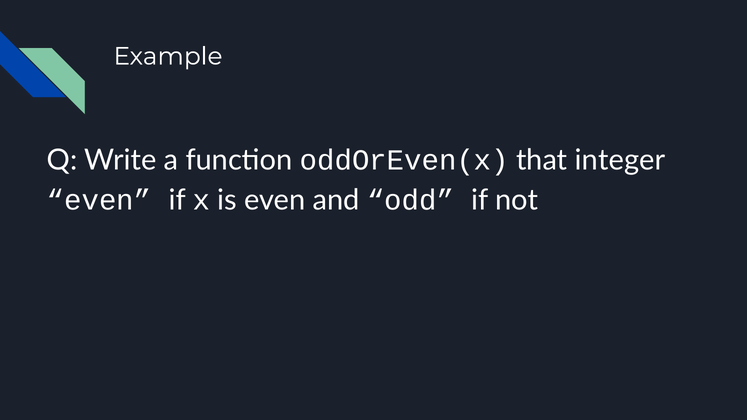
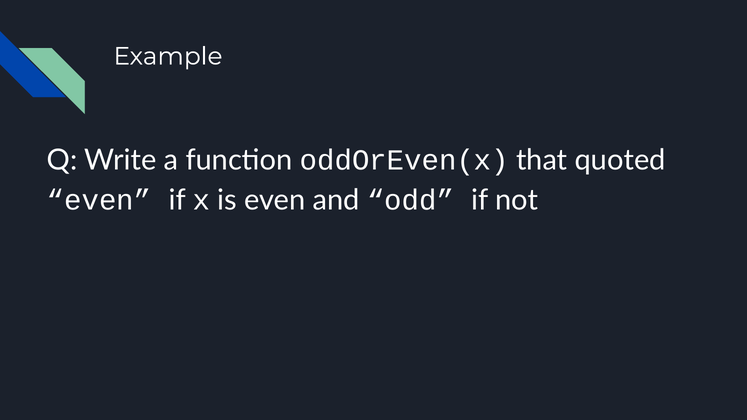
integer: integer -> quoted
